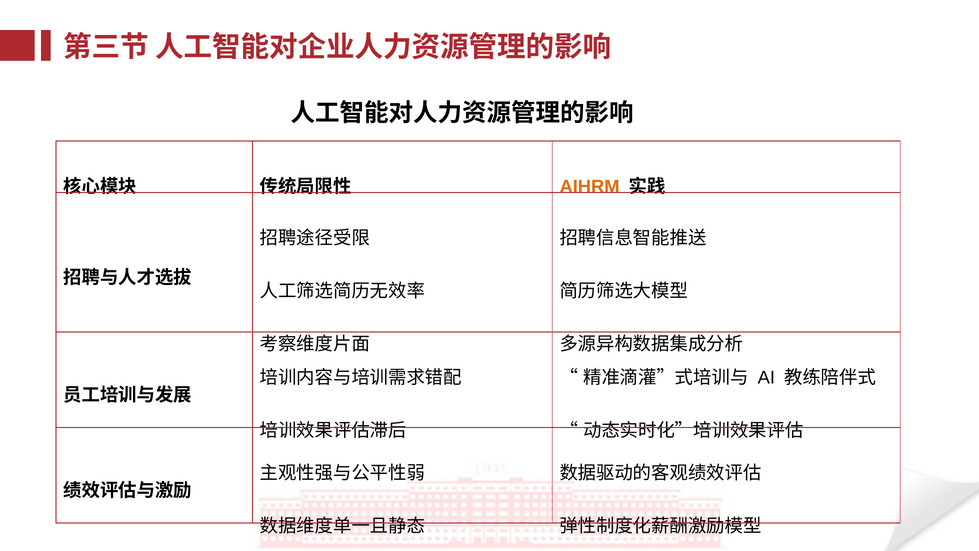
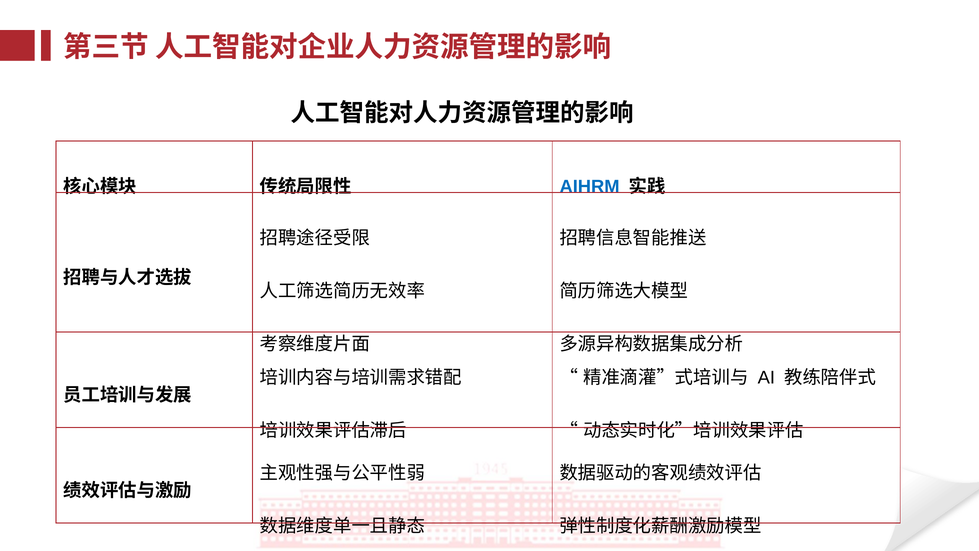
AIHRM colour: orange -> blue
